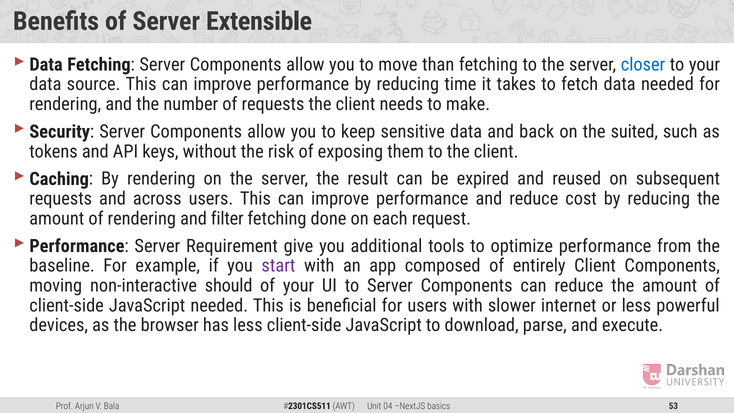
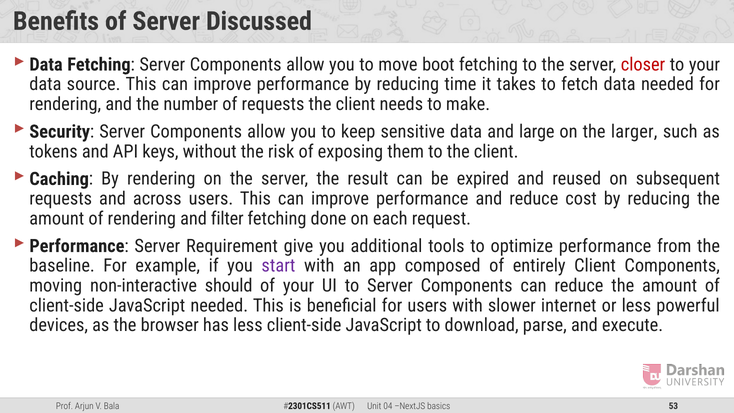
Extensible: Extensible -> Discussed
than: than -> boot
closer colour: blue -> red
back: back -> large
suited: suited -> larger
